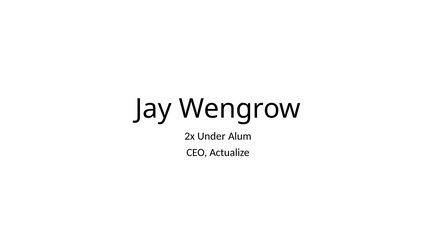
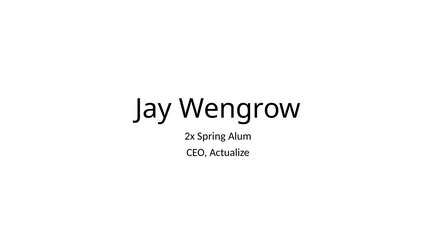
Under: Under -> Spring
